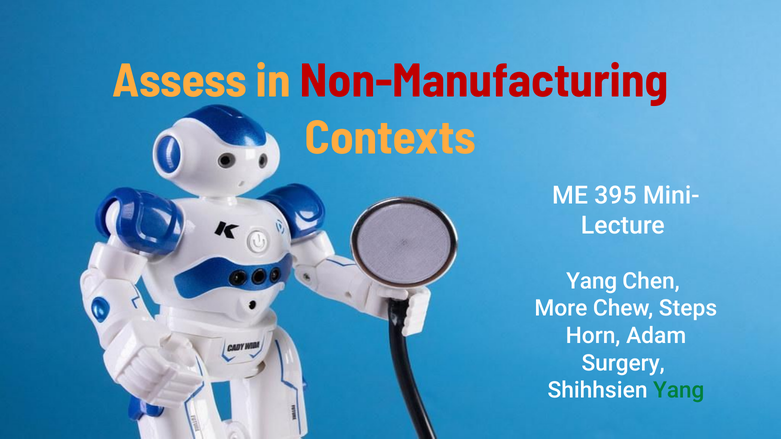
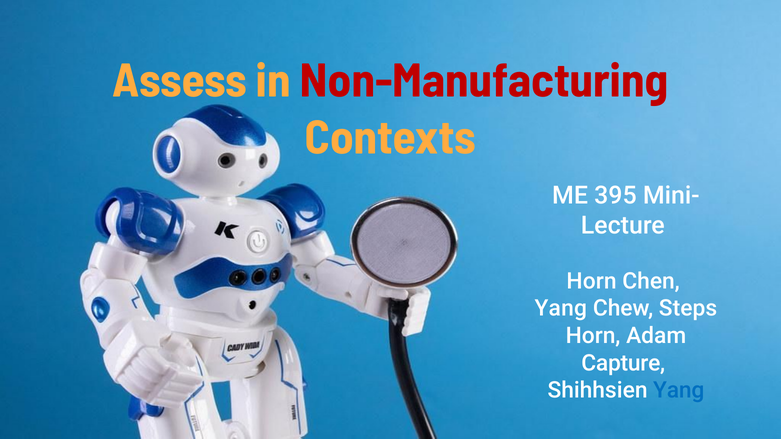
Yang at (592, 281): Yang -> Horn
More at (561, 309): More -> Yang
Surgery: Surgery -> Capture
Yang at (679, 391) colour: green -> blue
